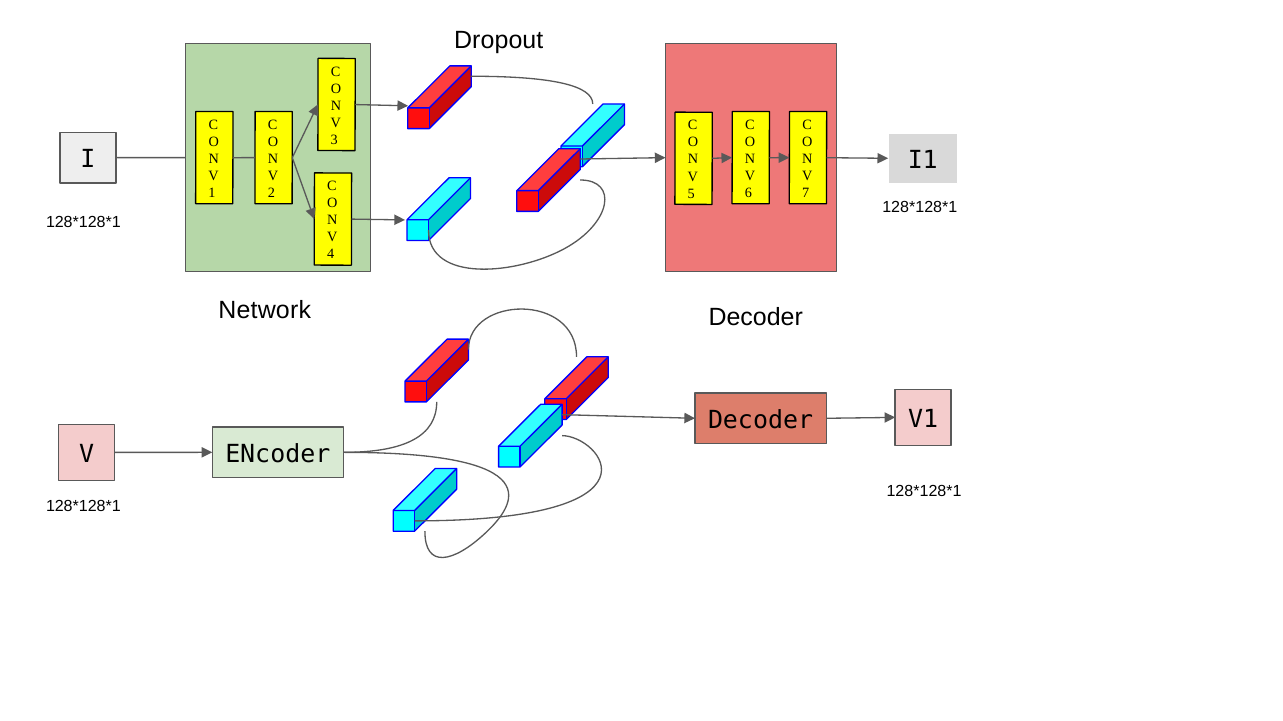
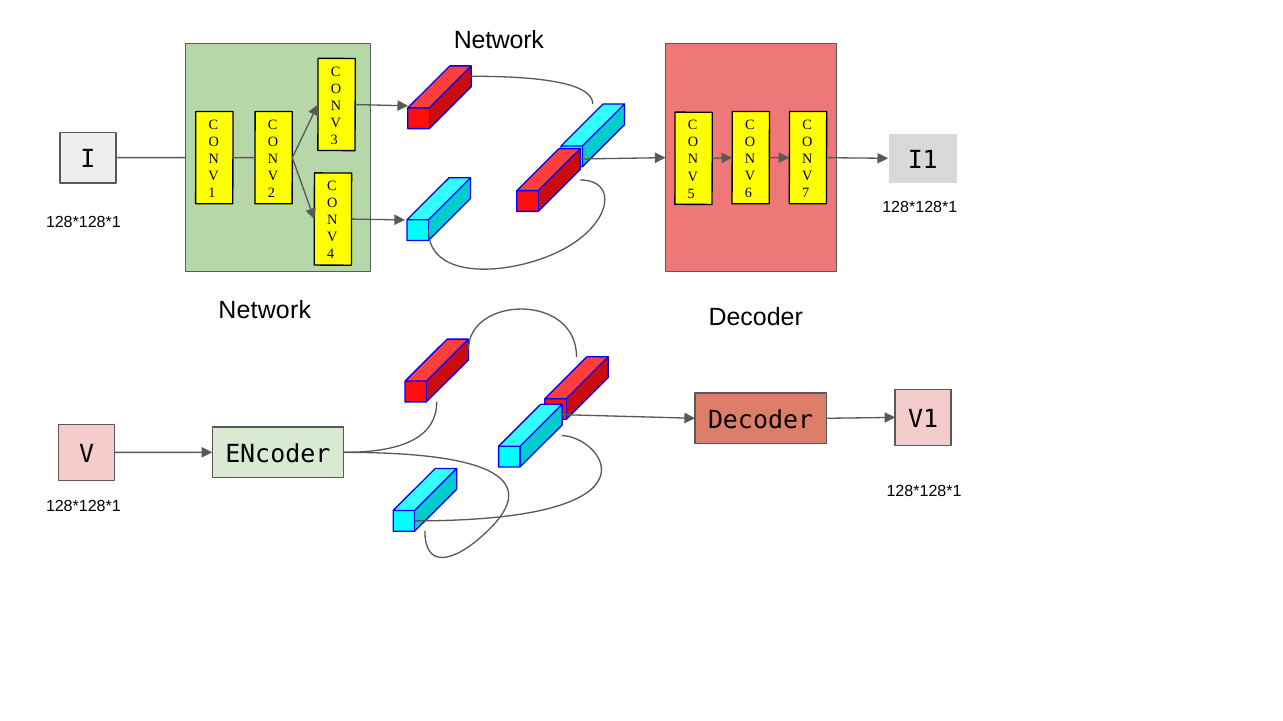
Dropout at (499, 40): Dropout -> Network
